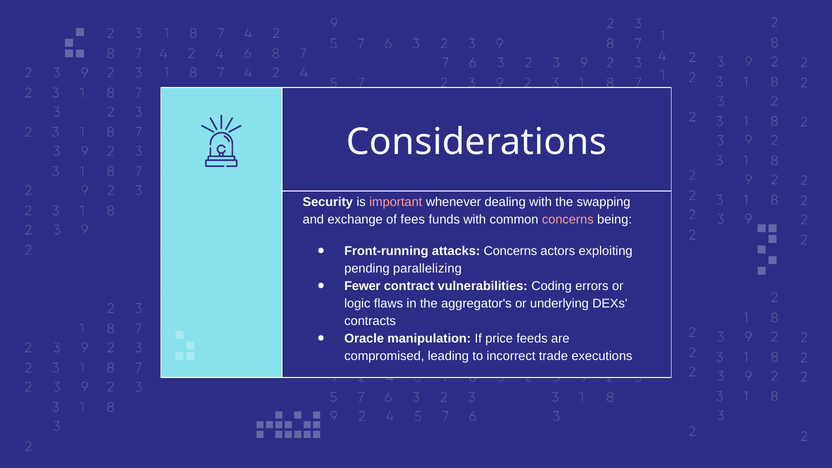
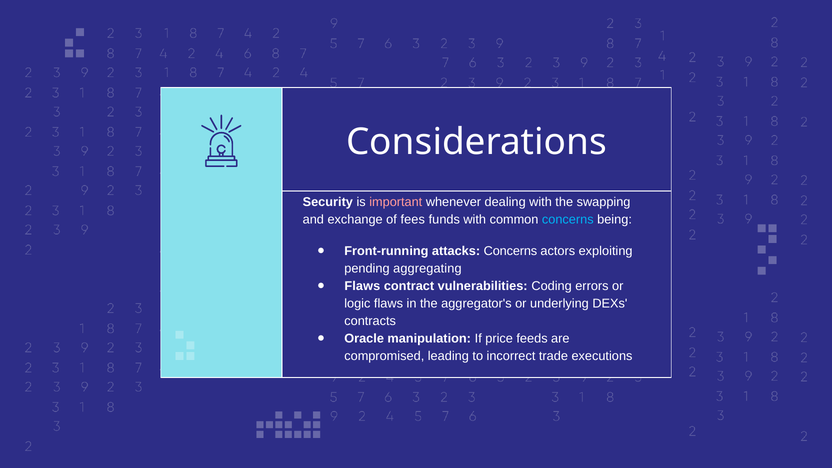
concerns at (568, 219) colour: pink -> light blue
parallelizing: parallelizing -> aggregating
Fewer at (362, 286): Fewer -> Flaws
